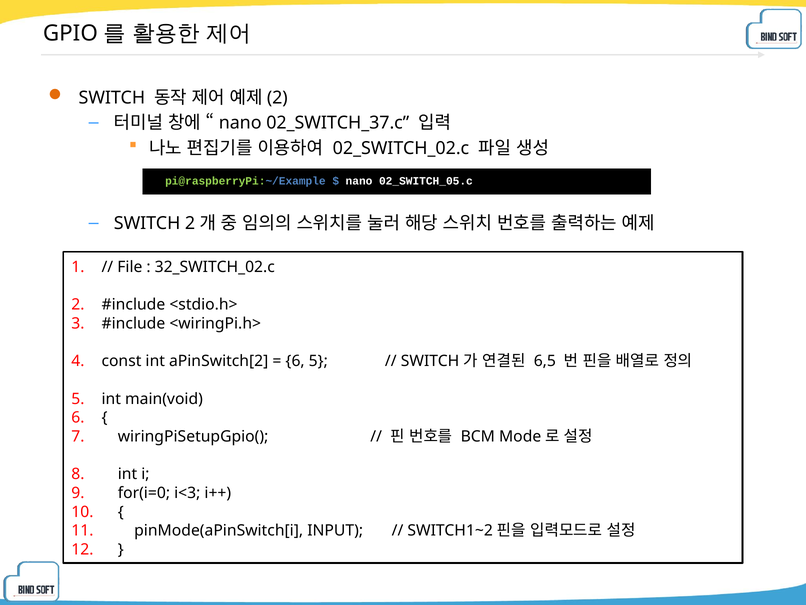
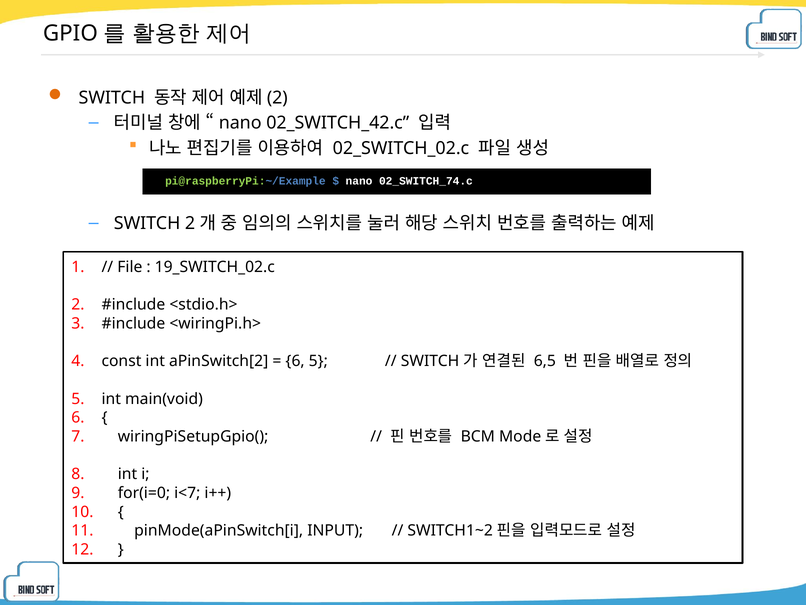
02_SWITCH_37.c: 02_SWITCH_37.c -> 02_SWITCH_42.c
02_SWITCH_05.c: 02_SWITCH_05.c -> 02_SWITCH_74.c
32_SWITCH_02.c: 32_SWITCH_02.c -> 19_SWITCH_02.c
i<3: i<3 -> i<7
